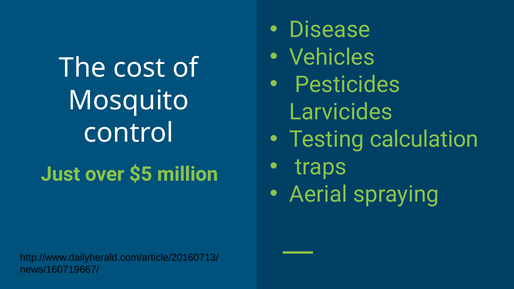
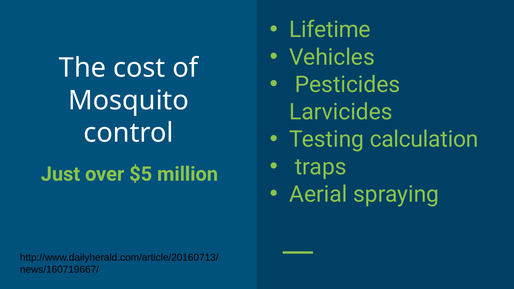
Disease: Disease -> Lifetime
